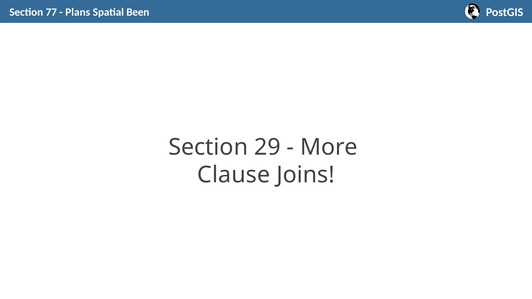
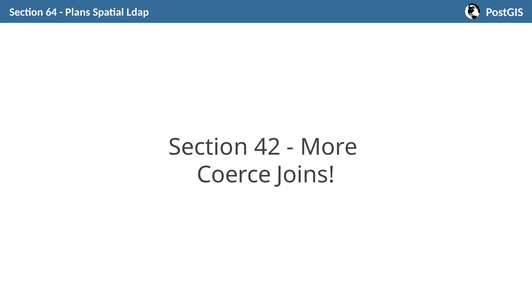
77: 77 -> 64
Been: Been -> Ldap
29: 29 -> 42
Clause: Clause -> Coerce
